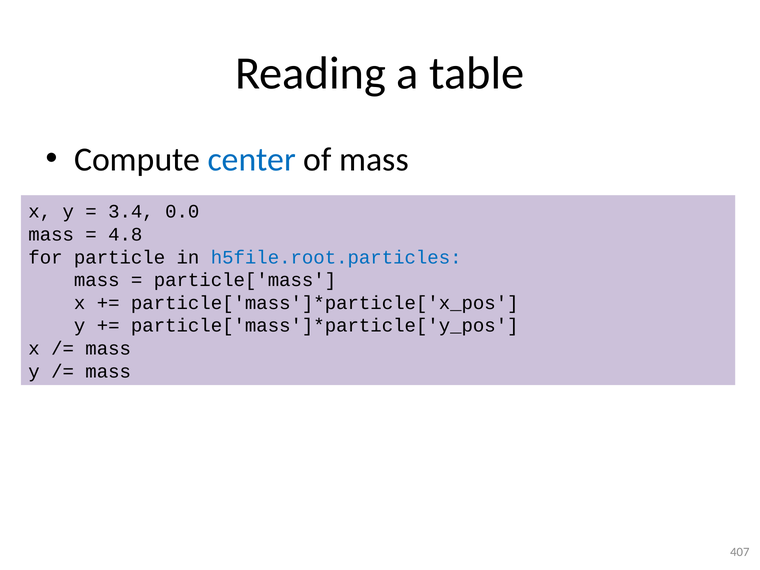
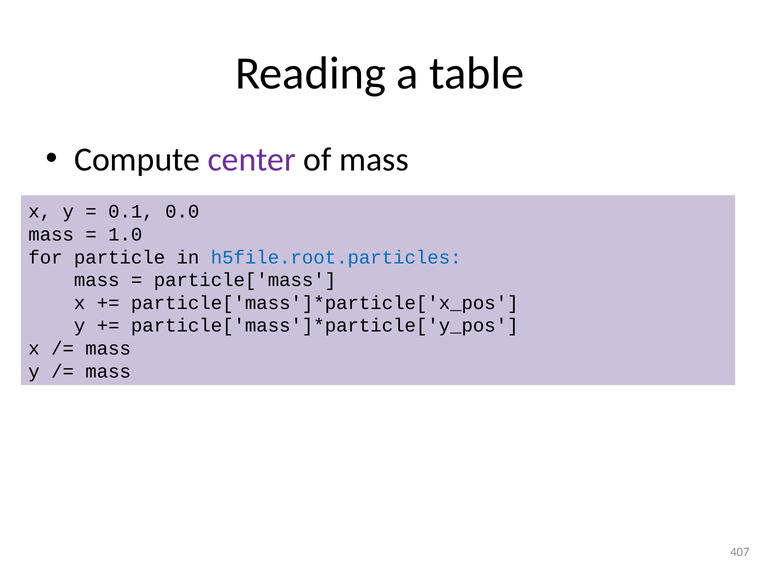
center colour: blue -> purple
3.4: 3.4 -> 0.1
4.8: 4.8 -> 1.0
